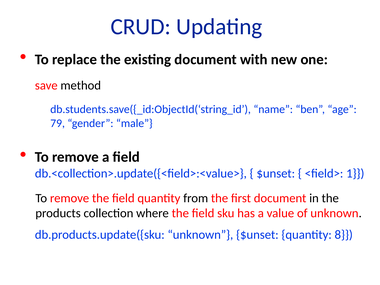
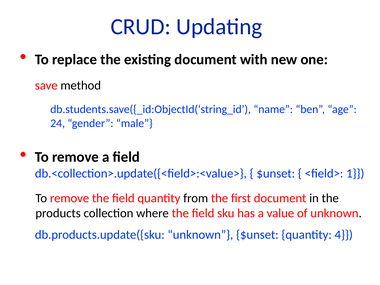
79: 79 -> 24
8: 8 -> 4
